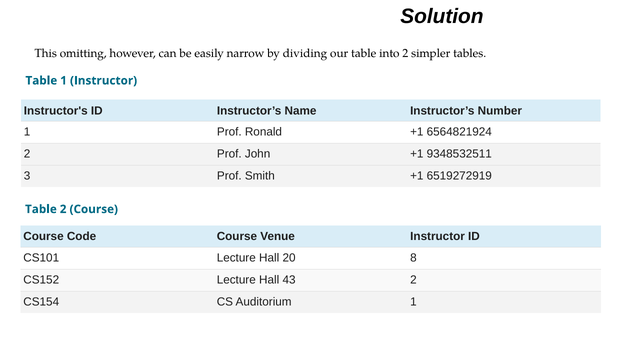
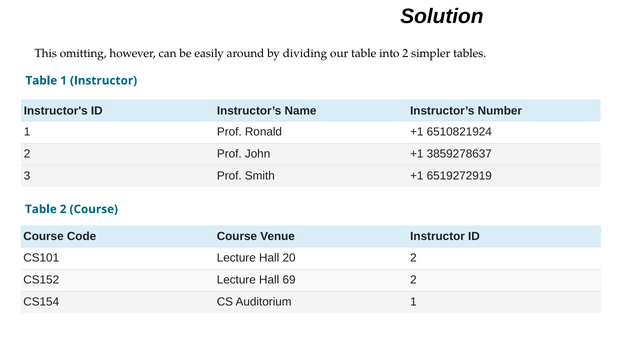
narrow: narrow -> around
6564821924: 6564821924 -> 6510821924
9348532511: 9348532511 -> 3859278637
20 8: 8 -> 2
43: 43 -> 69
